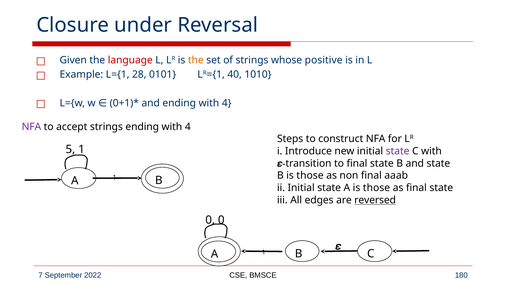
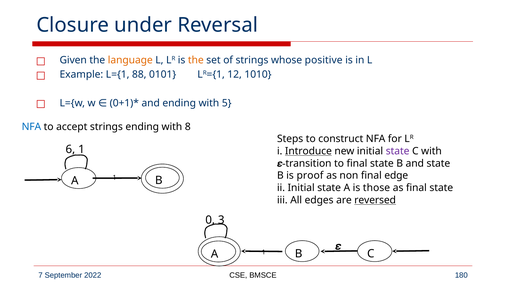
language colour: red -> orange
28: 28 -> 88
40: 40 -> 12
and ending with 4: 4 -> 5
NFA at (31, 127) colour: purple -> blue
strings ending with 4: 4 -> 8
5: 5 -> 6
Introduce underline: none -> present
B is those: those -> proof
aaab: aaab -> edge
0 0: 0 -> 3
